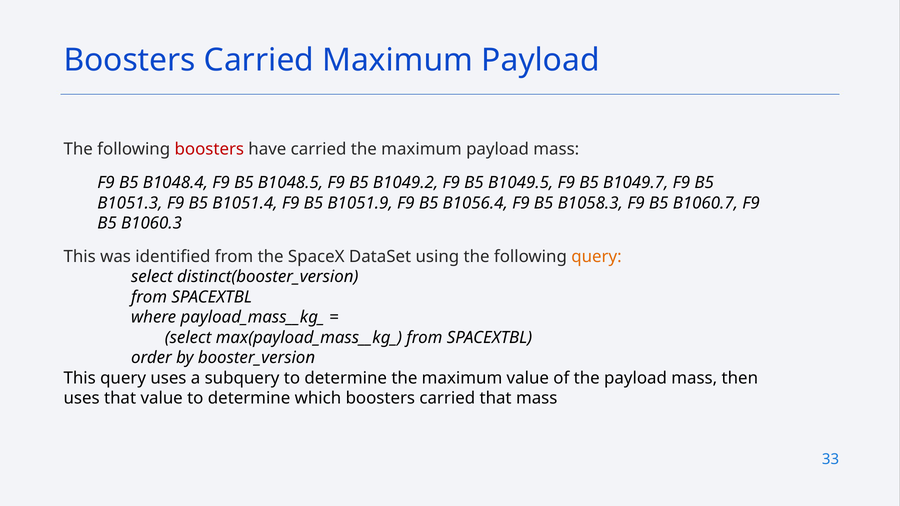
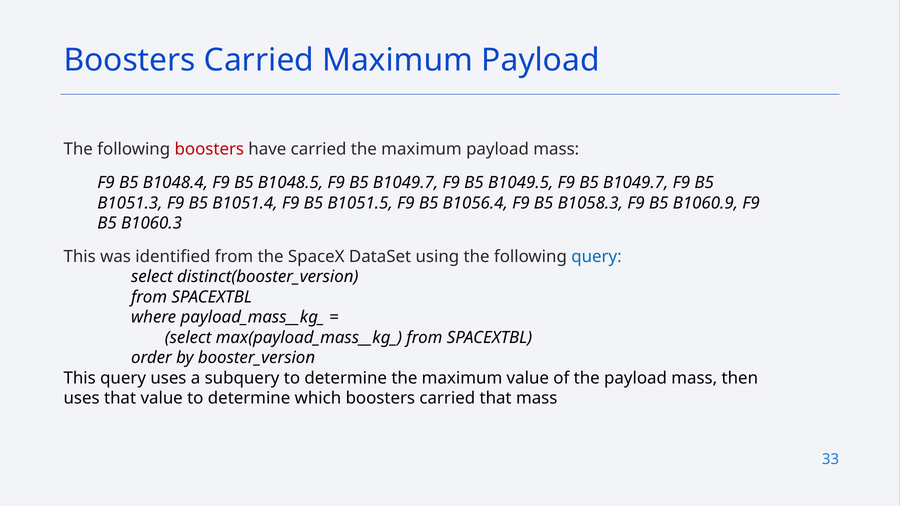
B1048.5 F9 B5 B1049.2: B1049.2 -> B1049.7
B1051.9: B1051.9 -> B1051.5
B1060.7: B1060.7 -> B1060.9
query at (596, 257) colour: orange -> blue
